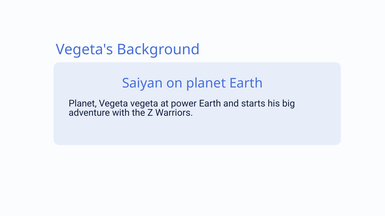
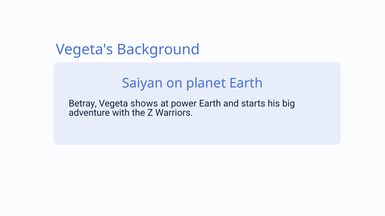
Planet at (83, 104): Planet -> Betray
Vegeta vegeta: vegeta -> shows
